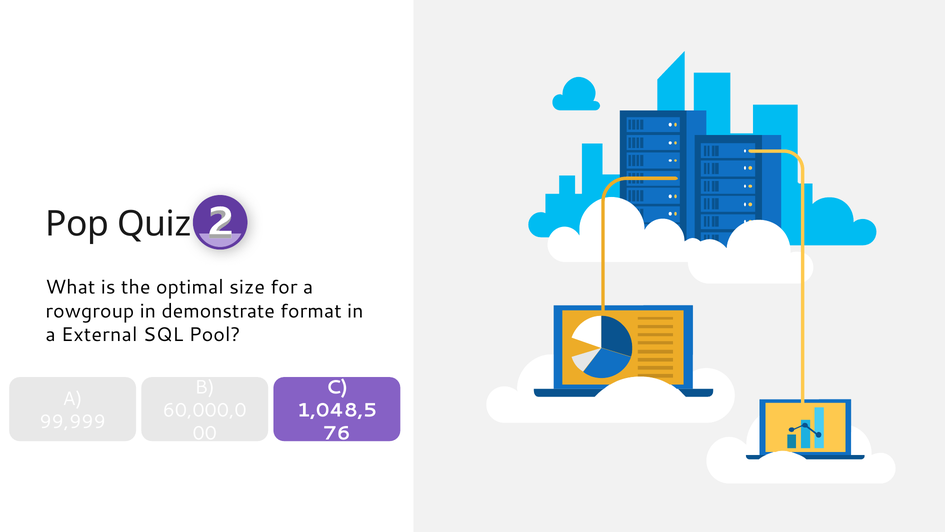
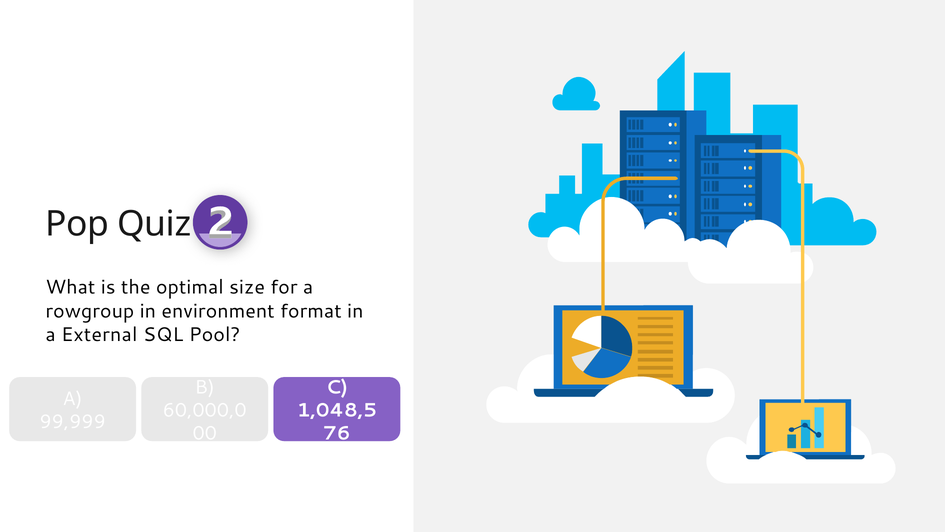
demonstrate: demonstrate -> environment
